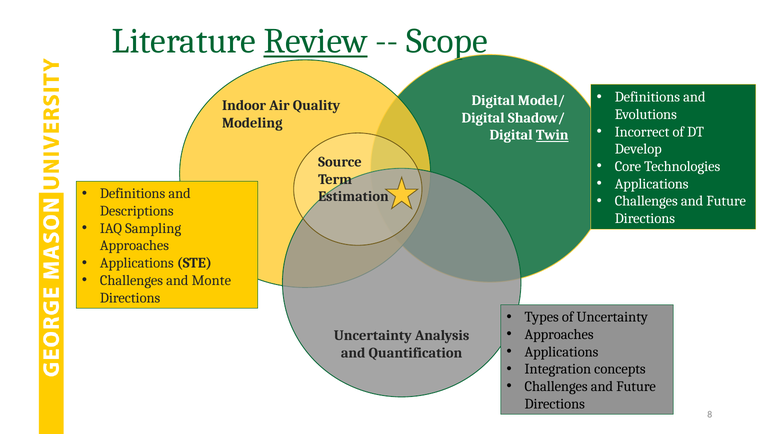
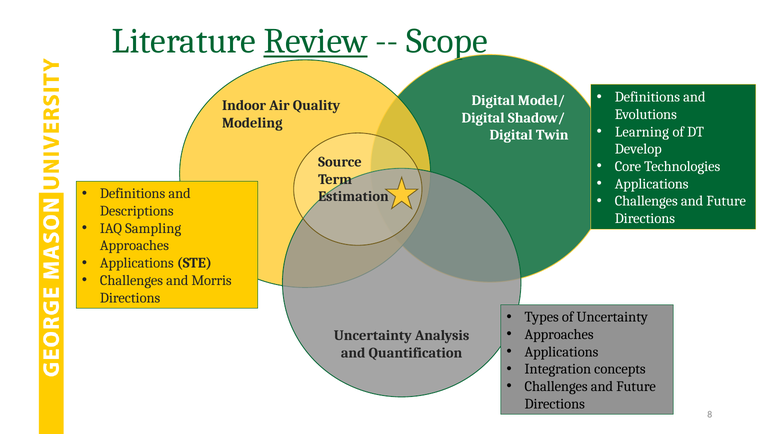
Incorrect: Incorrect -> Learning
Twin underline: present -> none
Monte: Monte -> Morris
